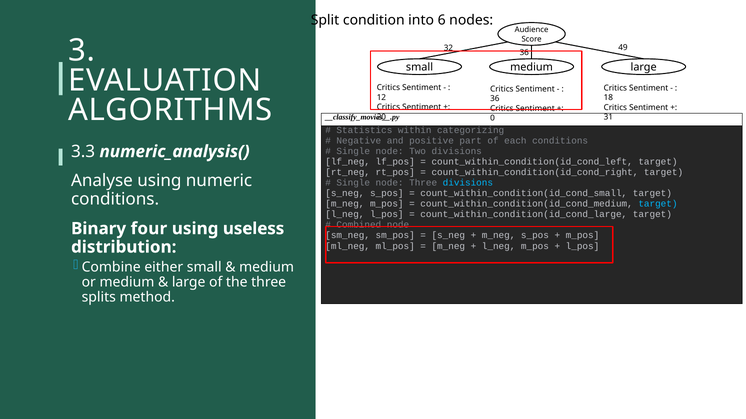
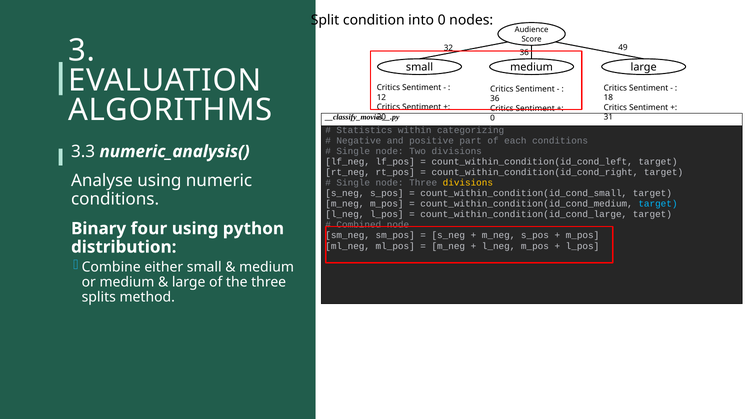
into 6: 6 -> 0
divisions at (468, 183) colour: light blue -> yellow
useless: useless -> python
